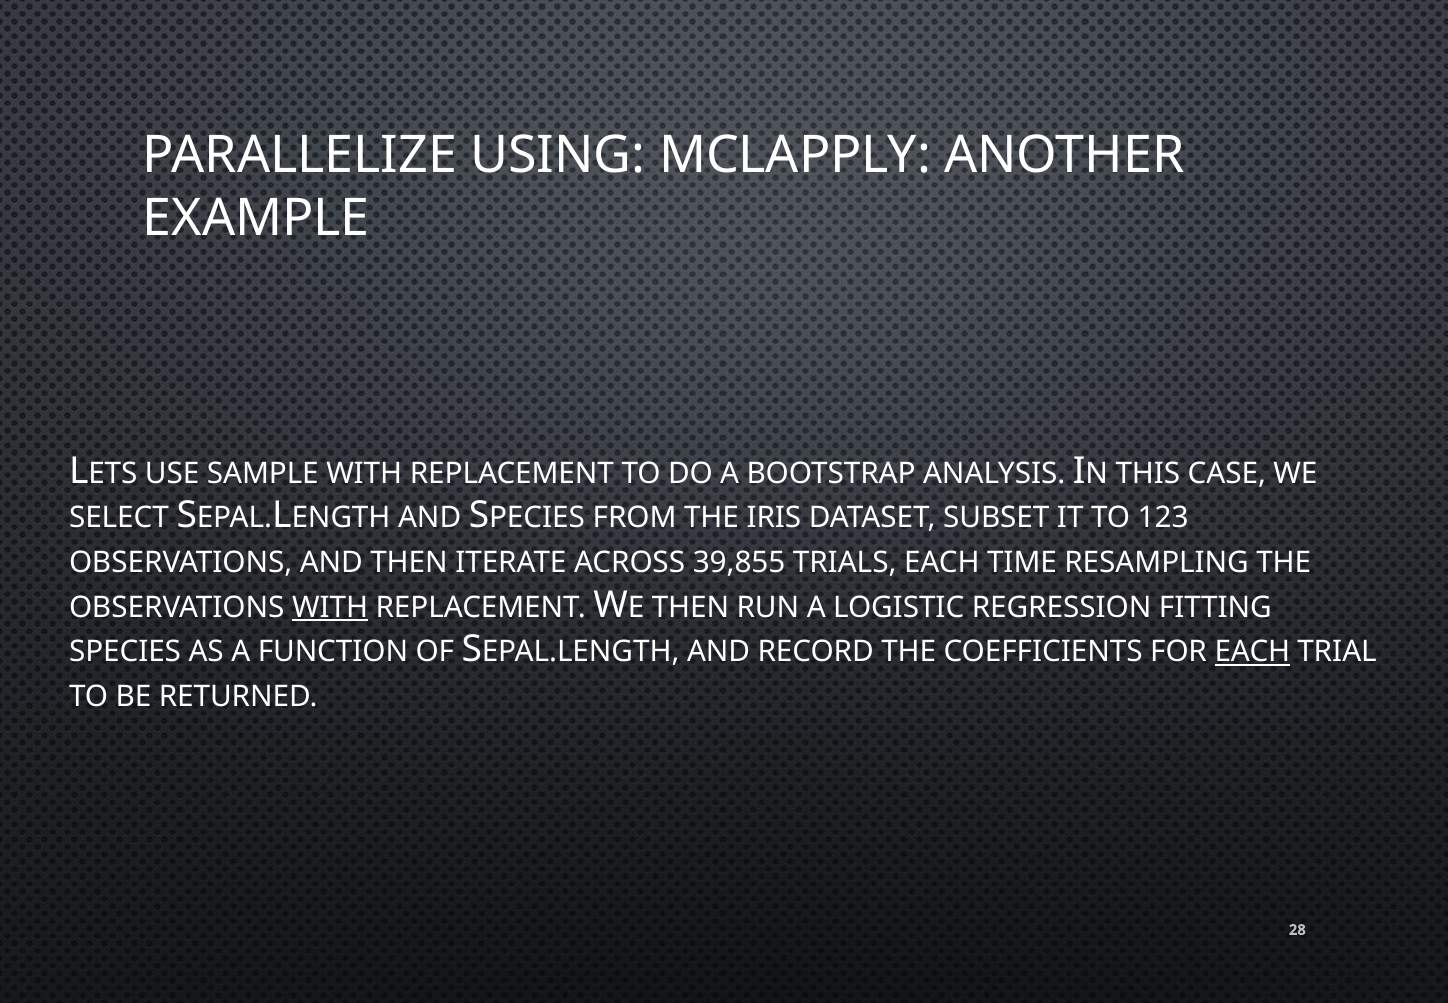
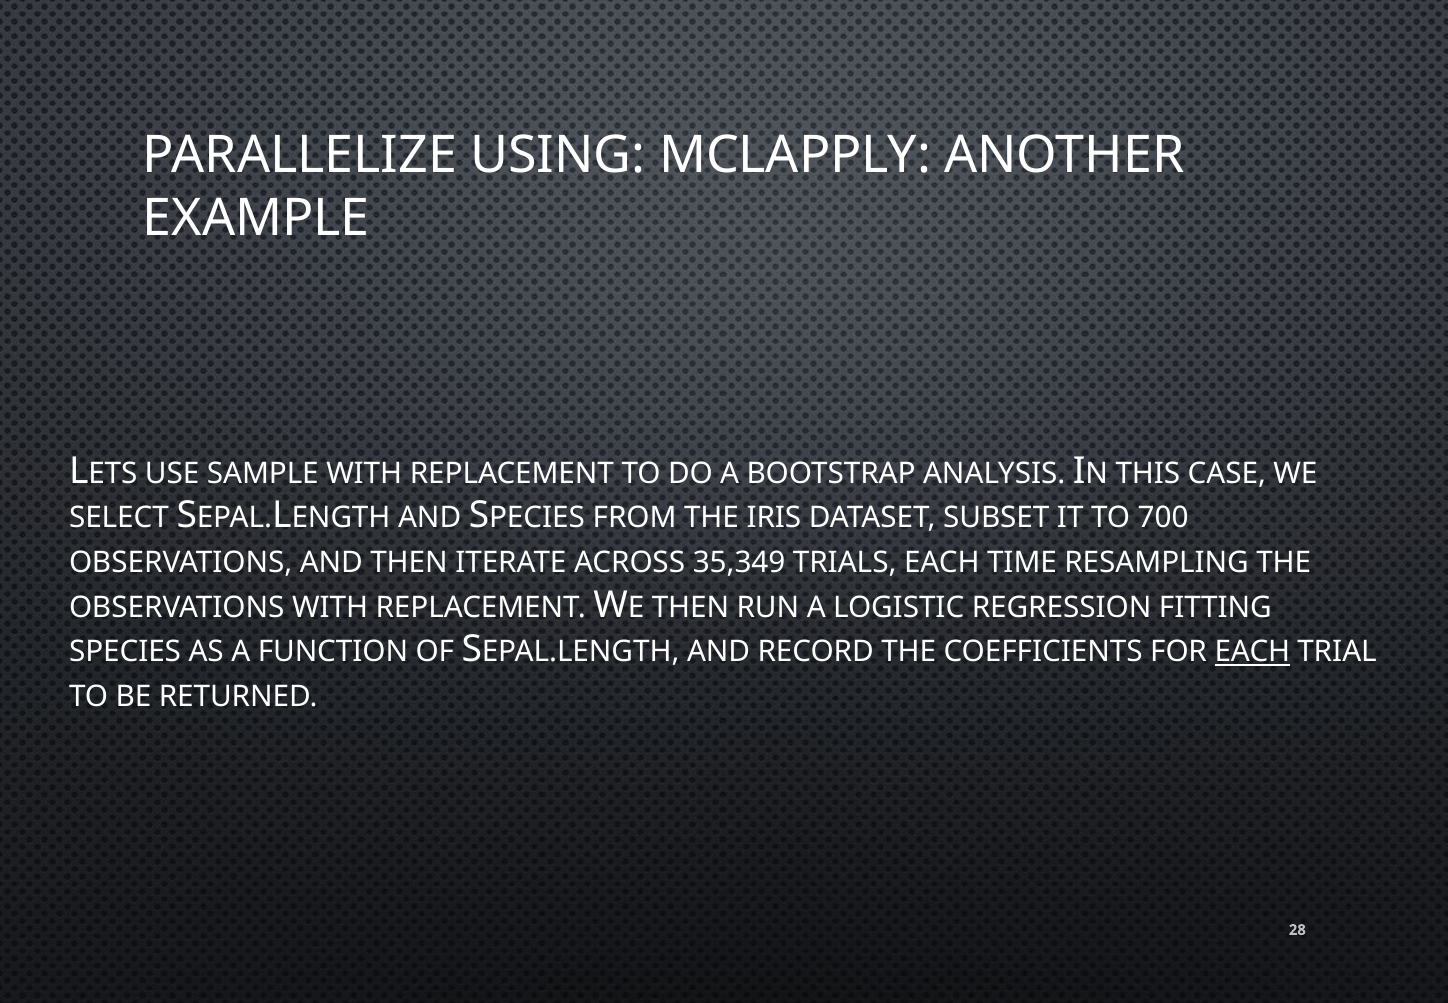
123: 123 -> 700
39,855: 39,855 -> 35,349
WITH at (330, 607) underline: present -> none
